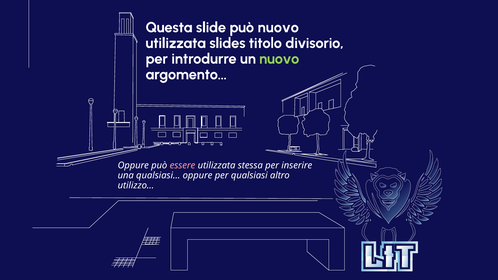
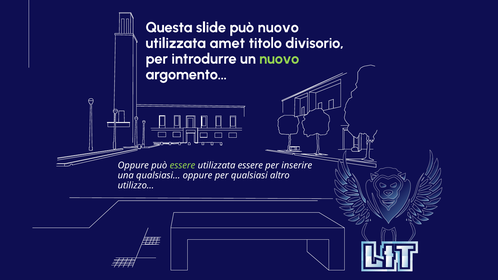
slides: slides -> amet
essere at (182, 165) colour: pink -> light green
utilizzata stessa: stessa -> essere
